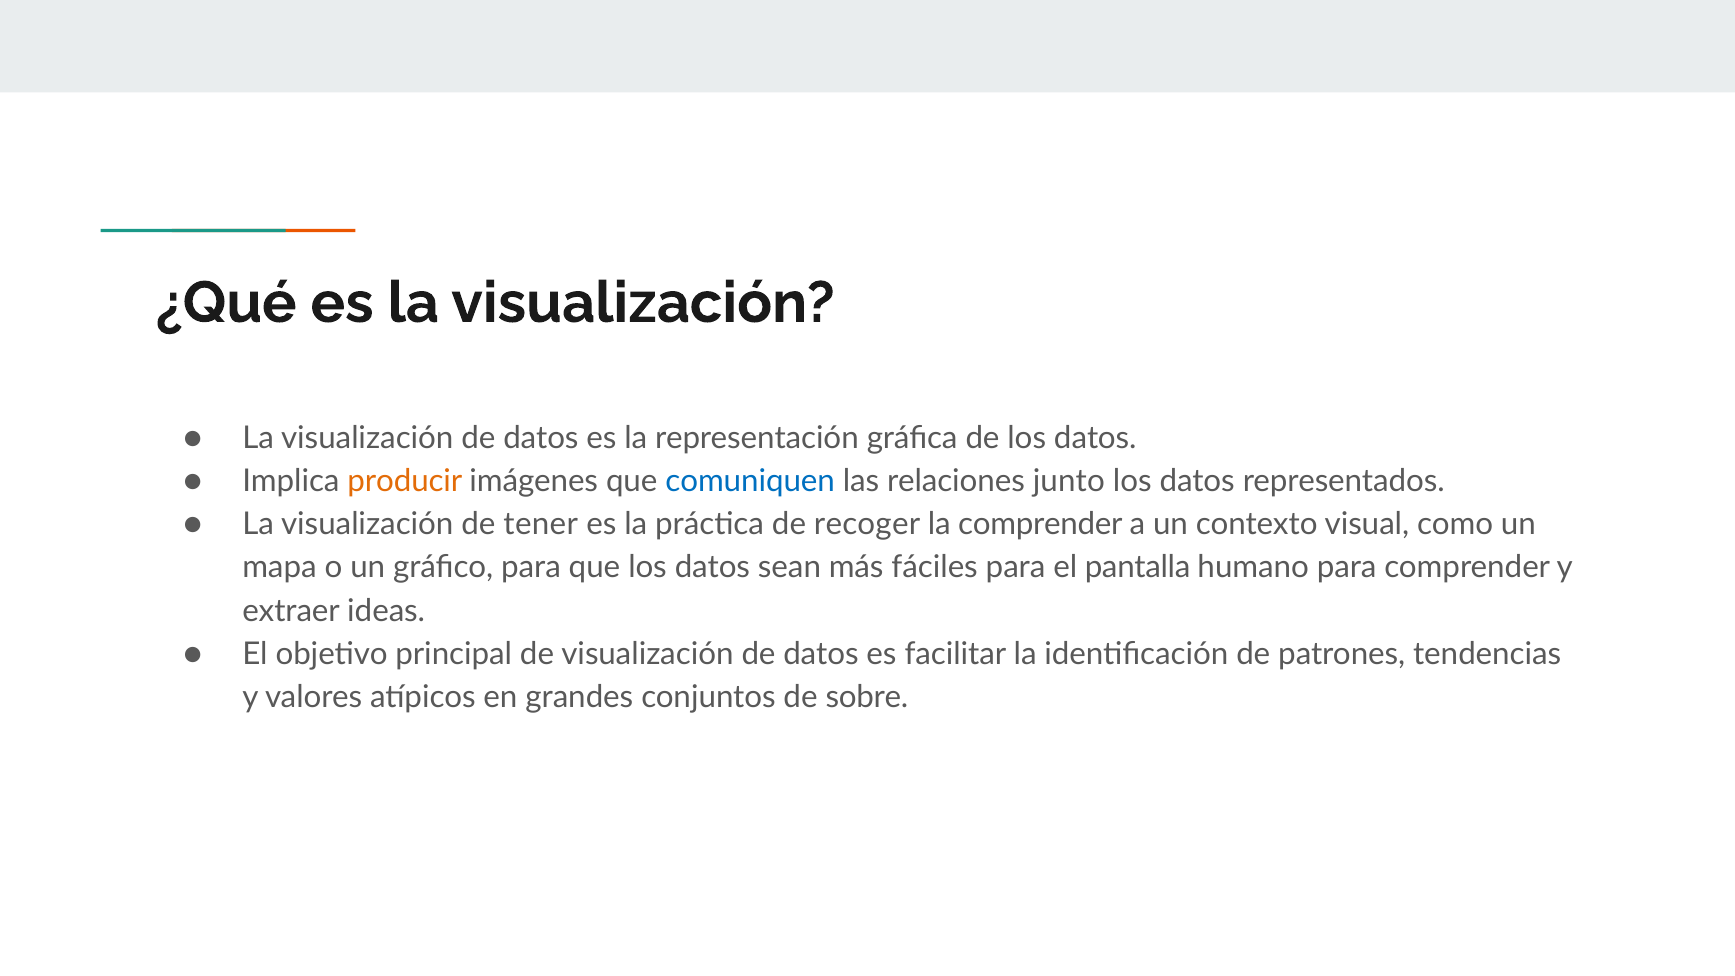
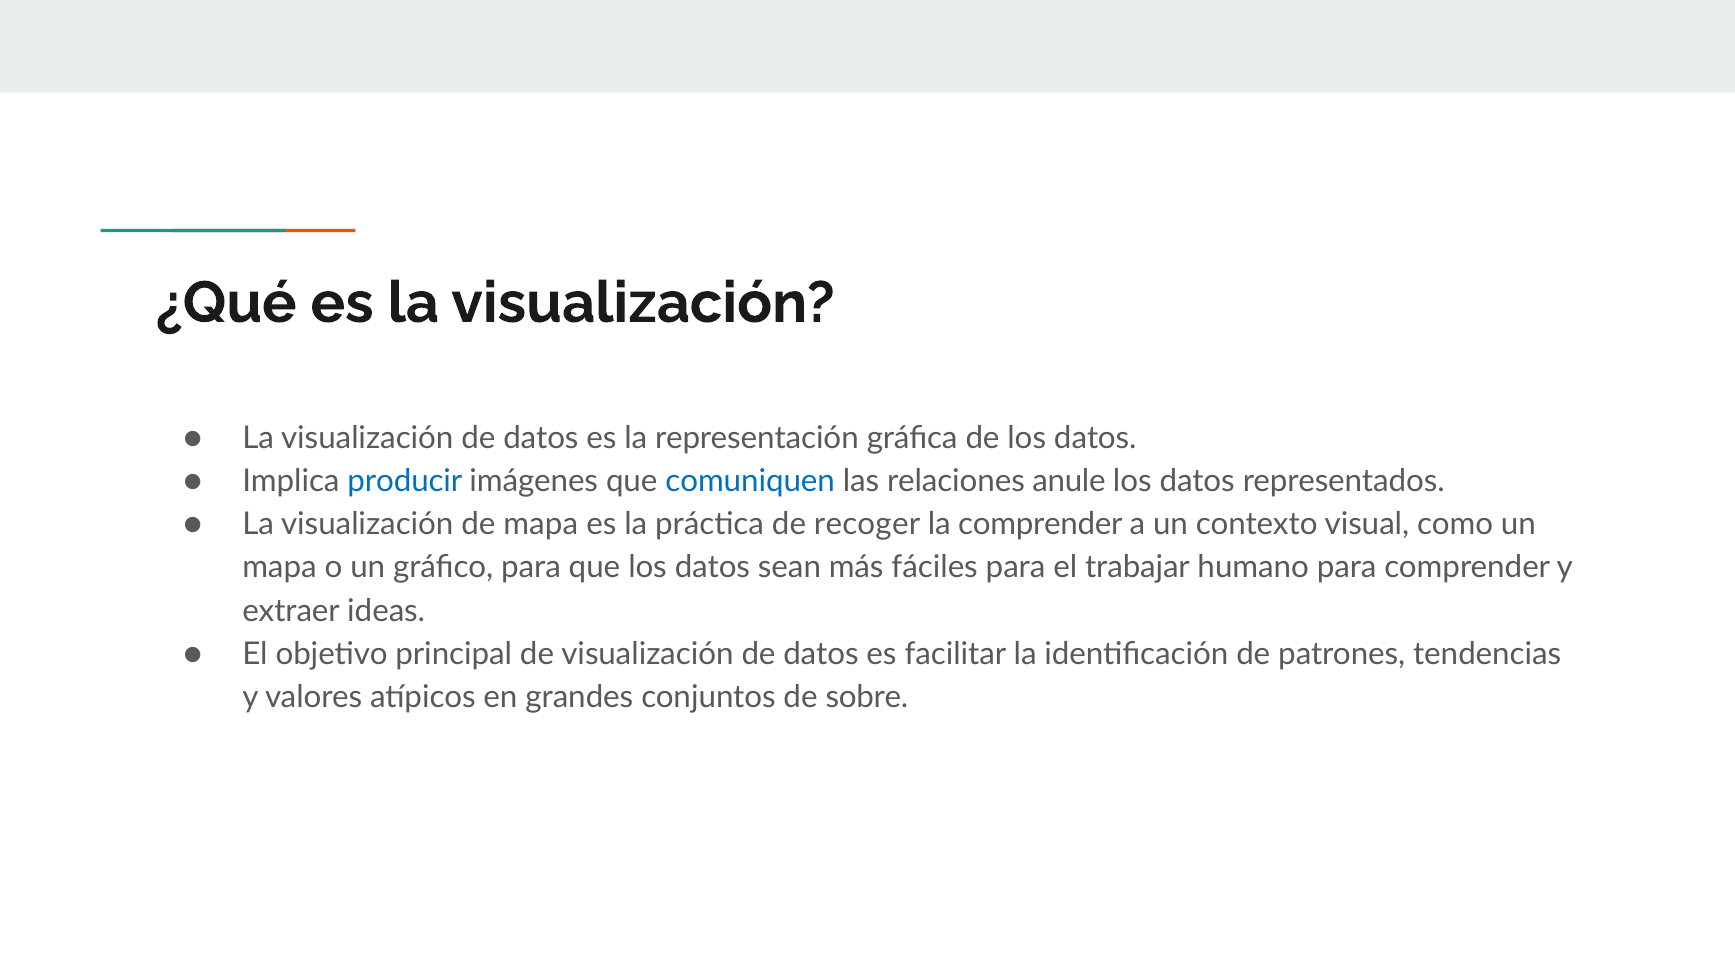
producir colour: orange -> blue
junto: junto -> anule
de tener: tener -> mapa
pantalla: pantalla -> trabajar
